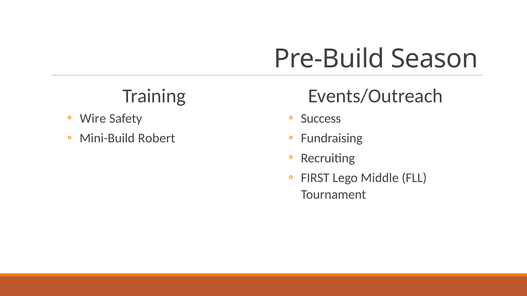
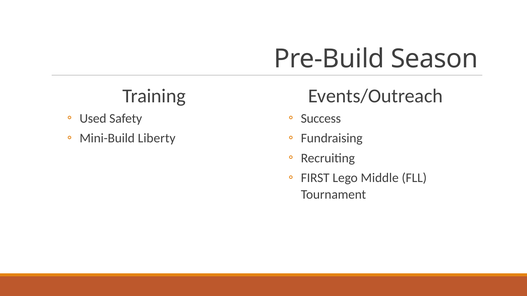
Wire: Wire -> Used
Robert: Robert -> Liberty
